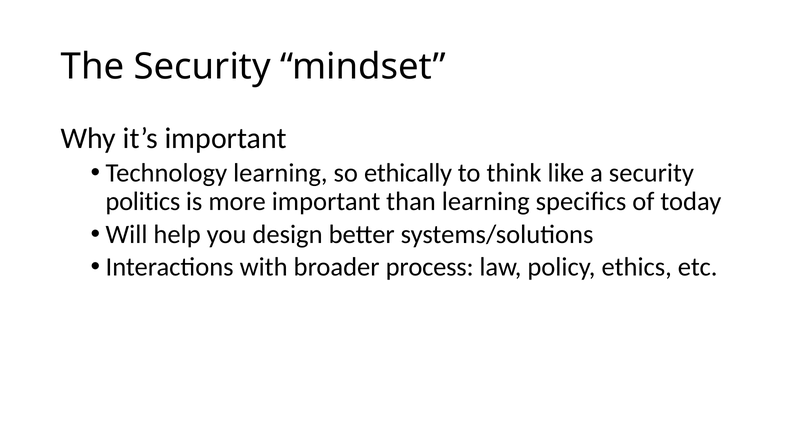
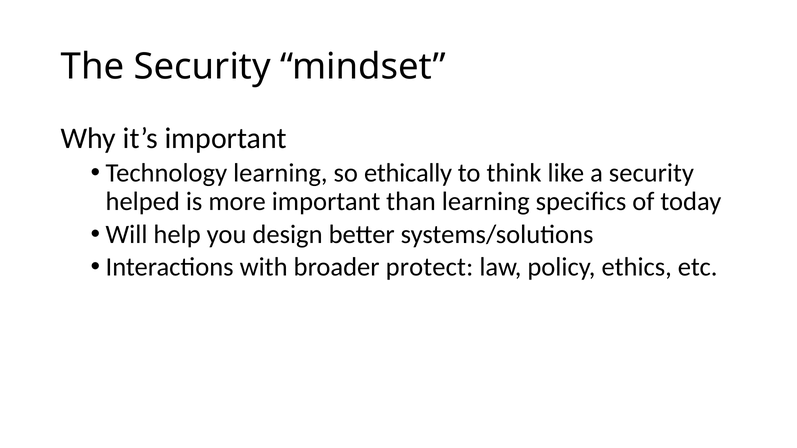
politics: politics -> helped
process: process -> protect
